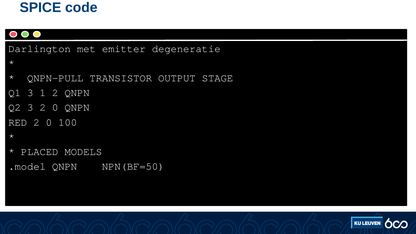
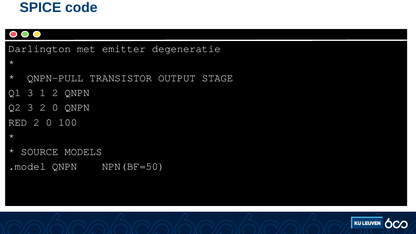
PLACED: PLACED -> SOURCE
